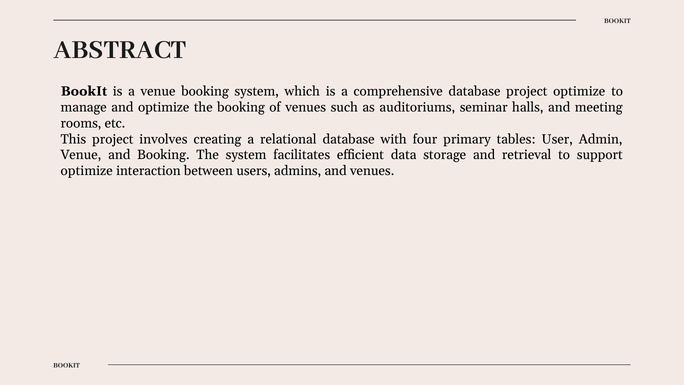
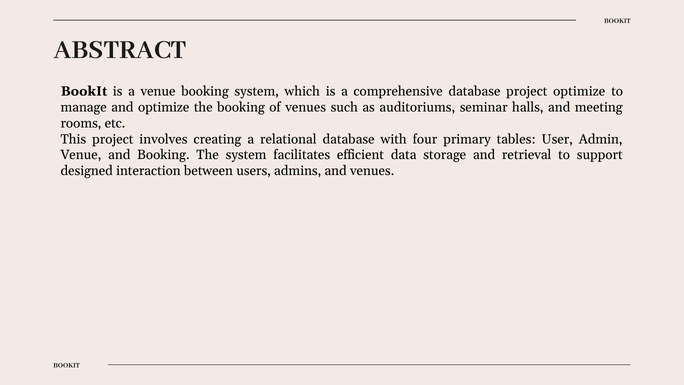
optimize at (87, 171): optimize -> designed
